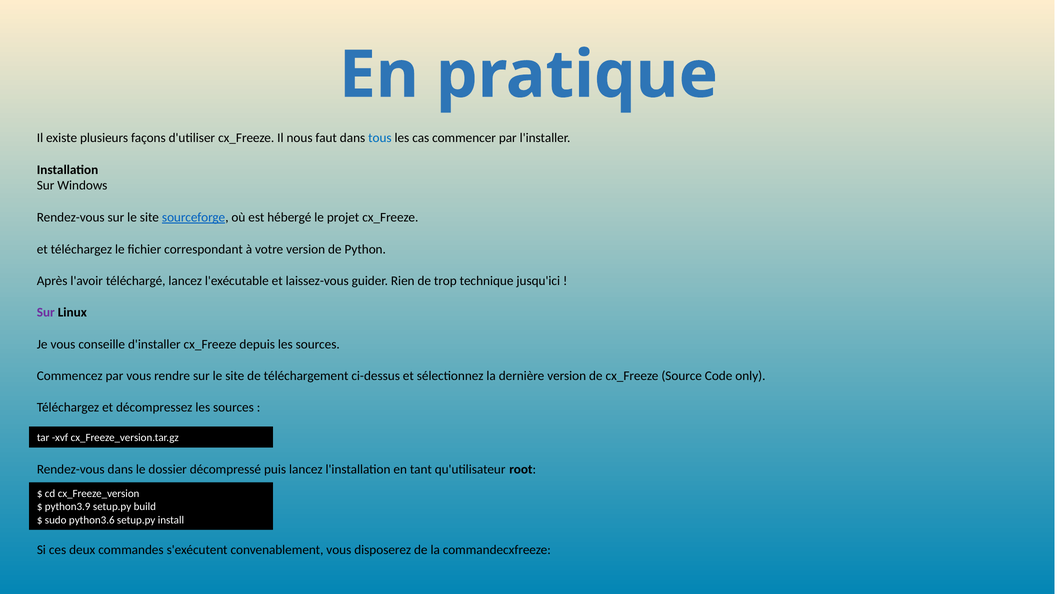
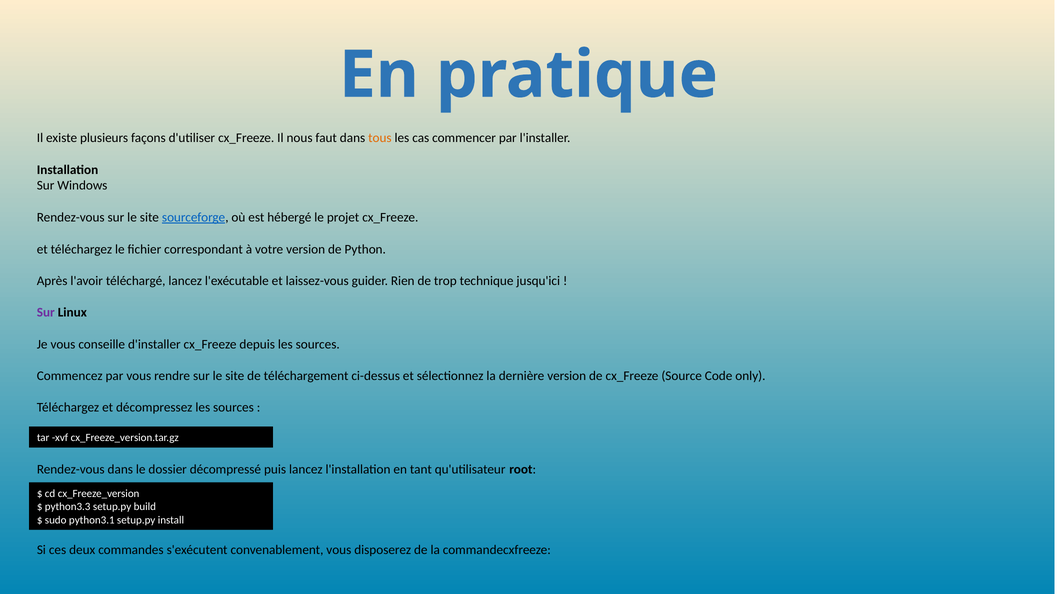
tous colour: blue -> orange
python3.9: python3.9 -> python3.3
python3.6: python3.6 -> python3.1
